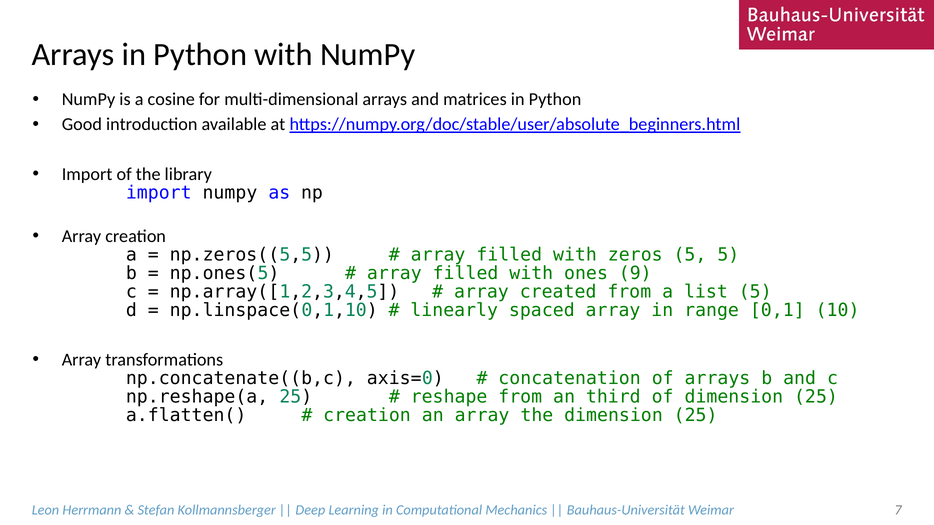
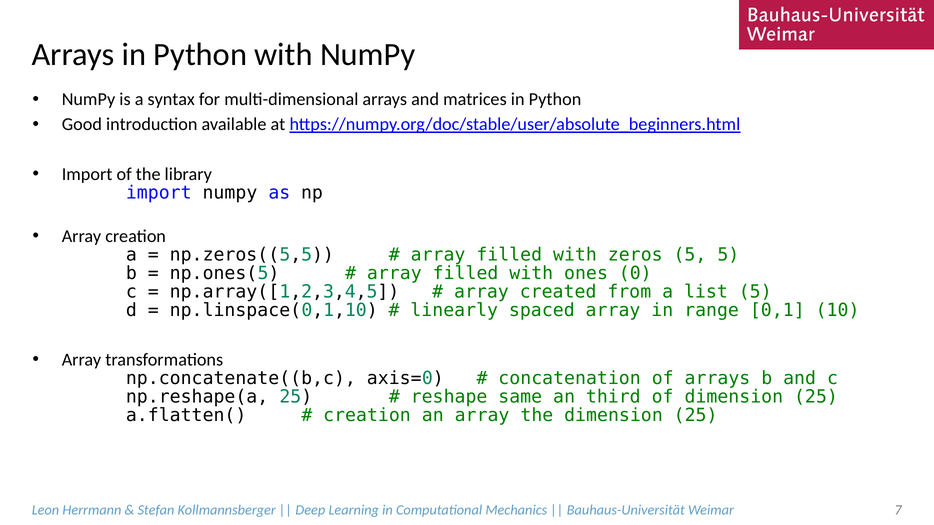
cosine: cosine -> syntax
9: 9 -> 0
reshape from: from -> same
